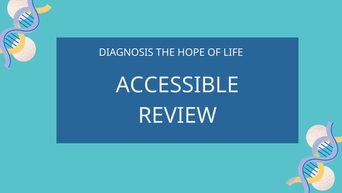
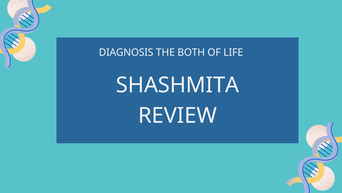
HOPE: HOPE -> BOTH
ACCESSIBLE: ACCESSIBLE -> SHASHMITA
